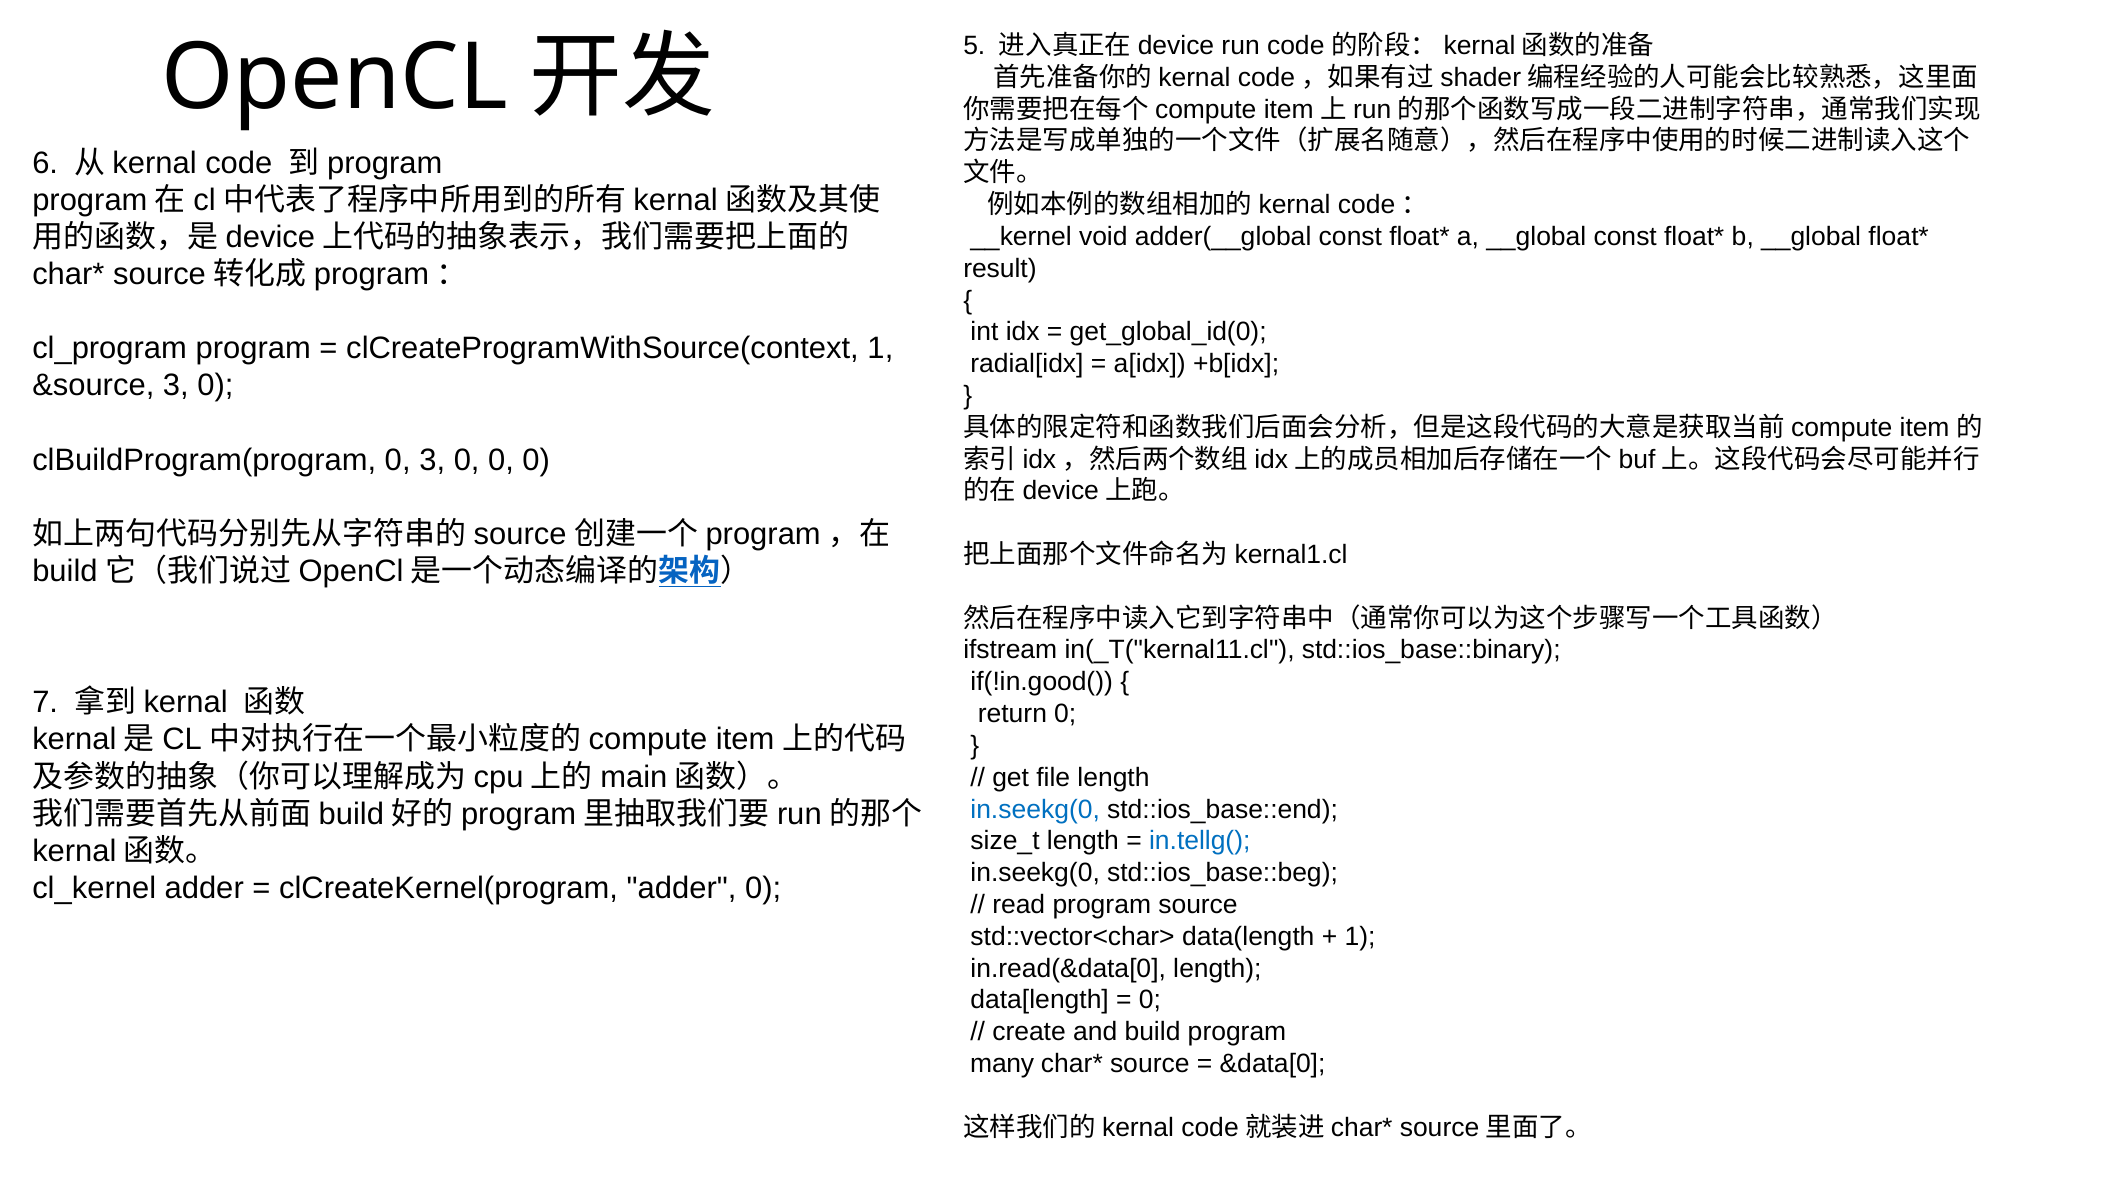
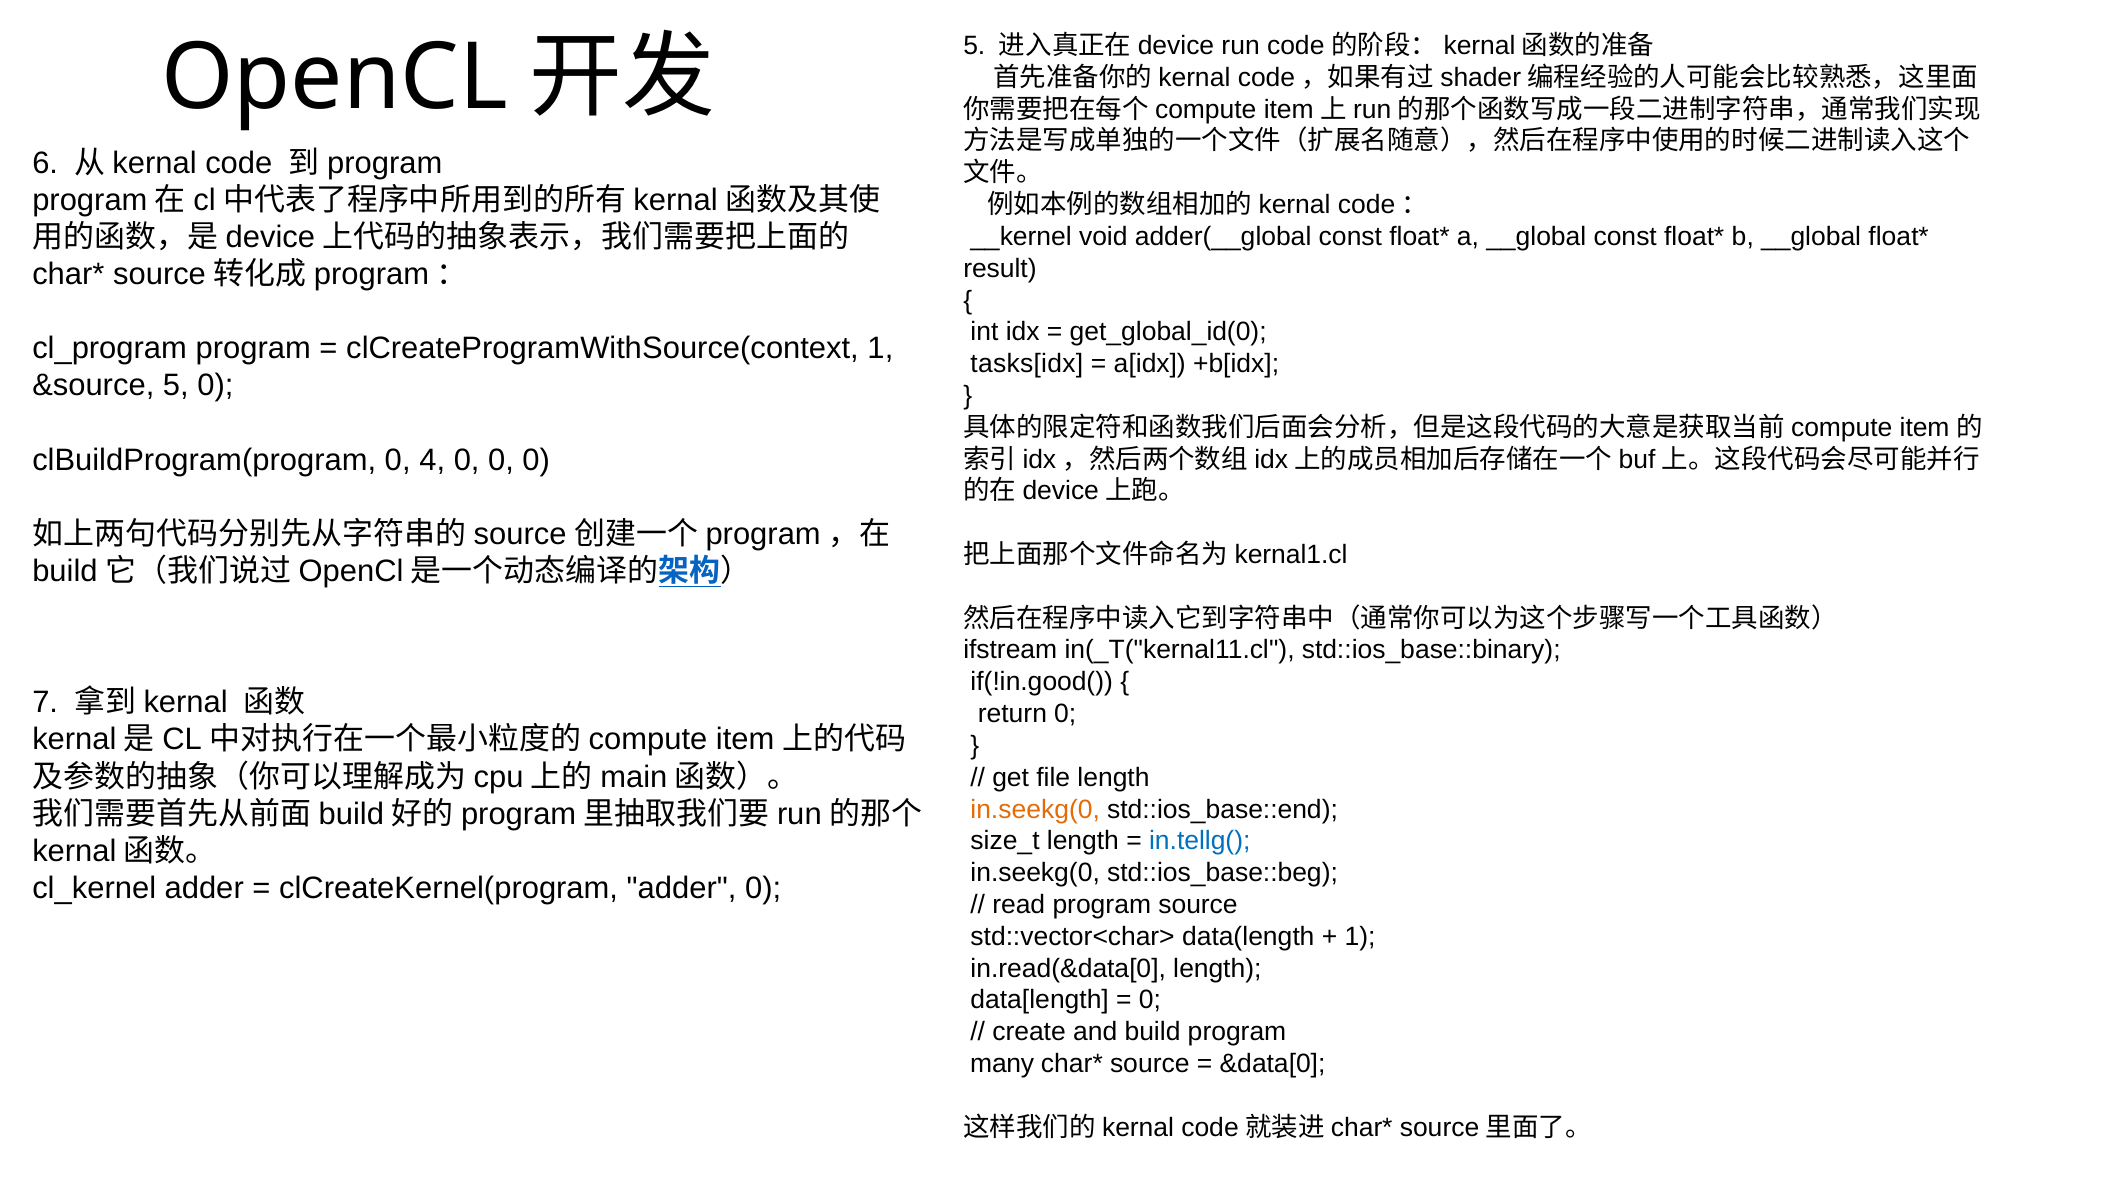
radial[idx: radial[idx -> tasks[idx
&source 3: 3 -> 5
0 3: 3 -> 4
in.seekg(0 at (1035, 809) colour: blue -> orange
